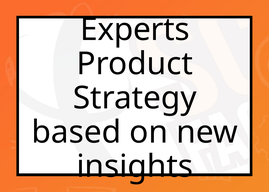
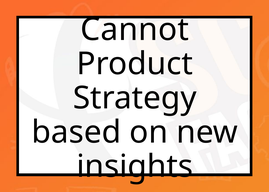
Experts: Experts -> Cannot
